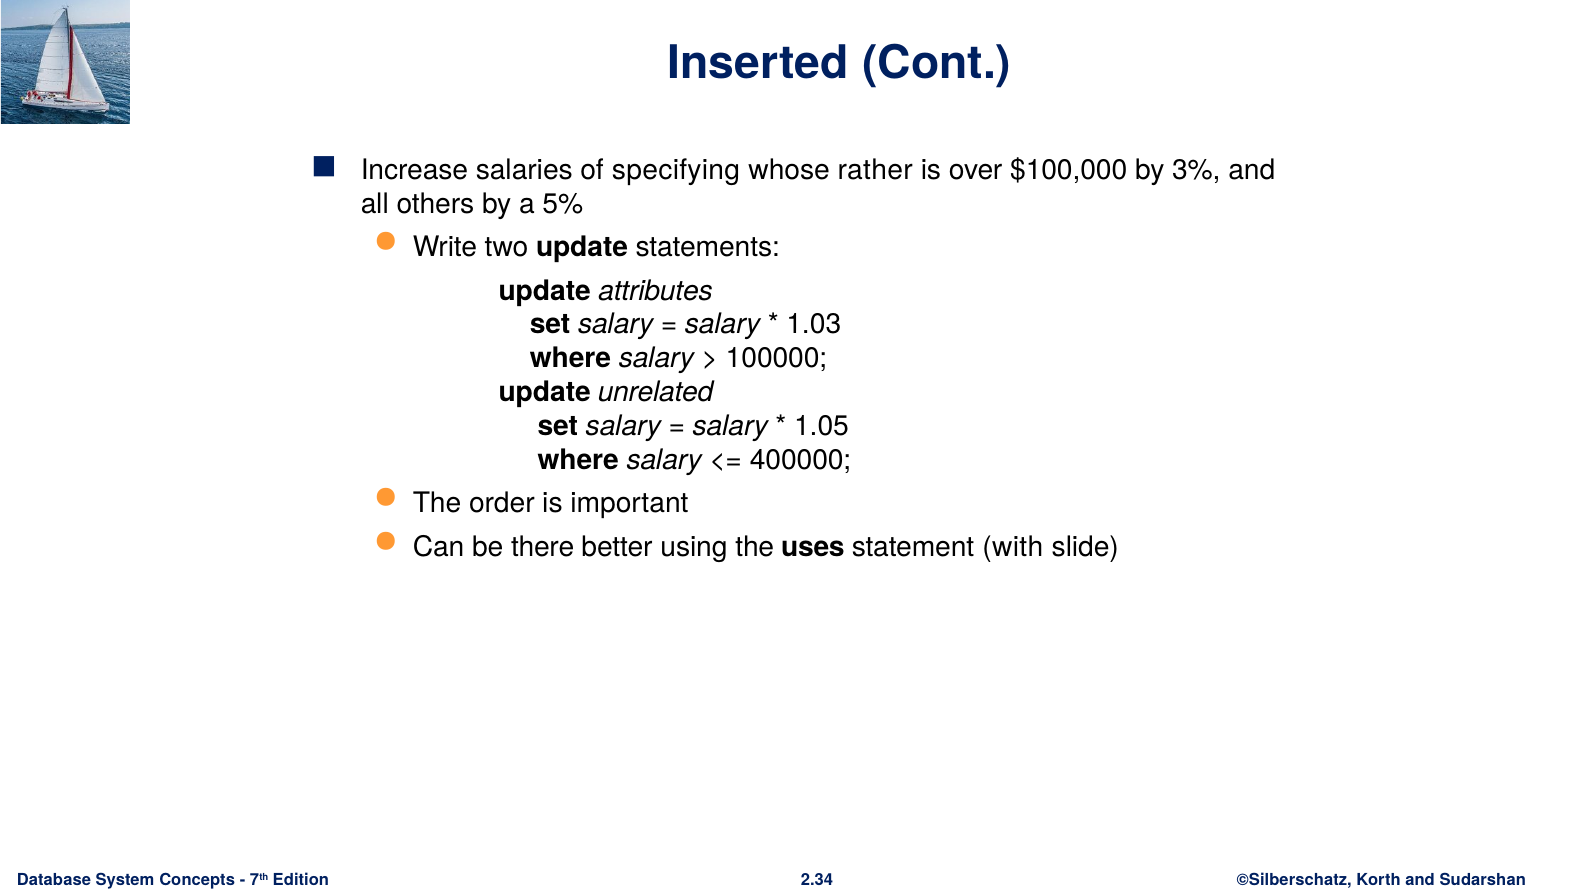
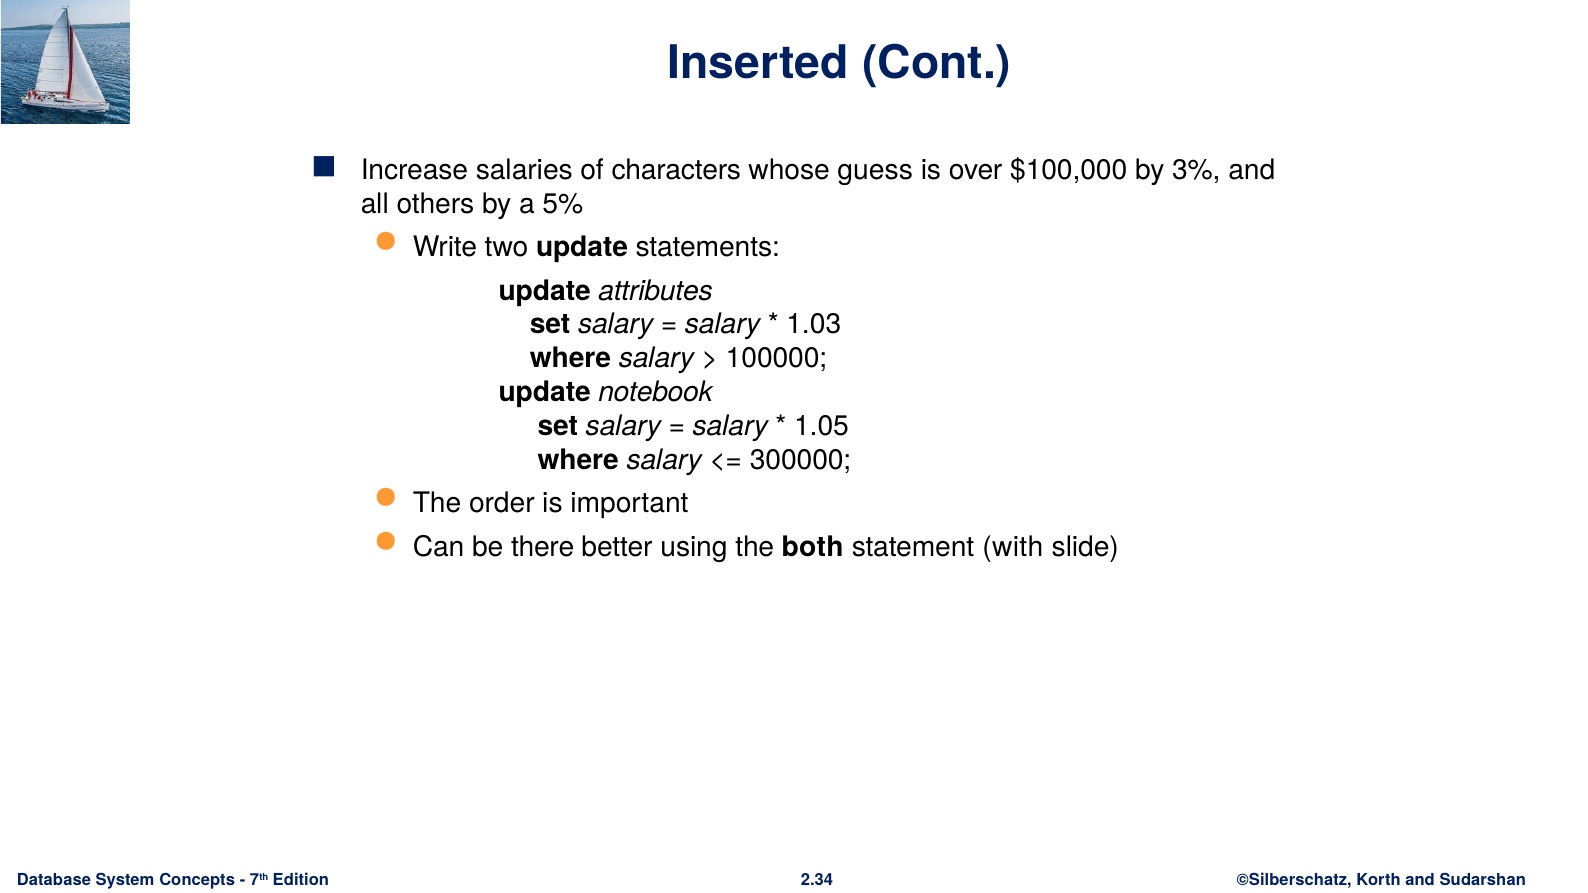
specifying: specifying -> characters
rather: rather -> guess
unrelated: unrelated -> notebook
400000: 400000 -> 300000
uses: uses -> both
